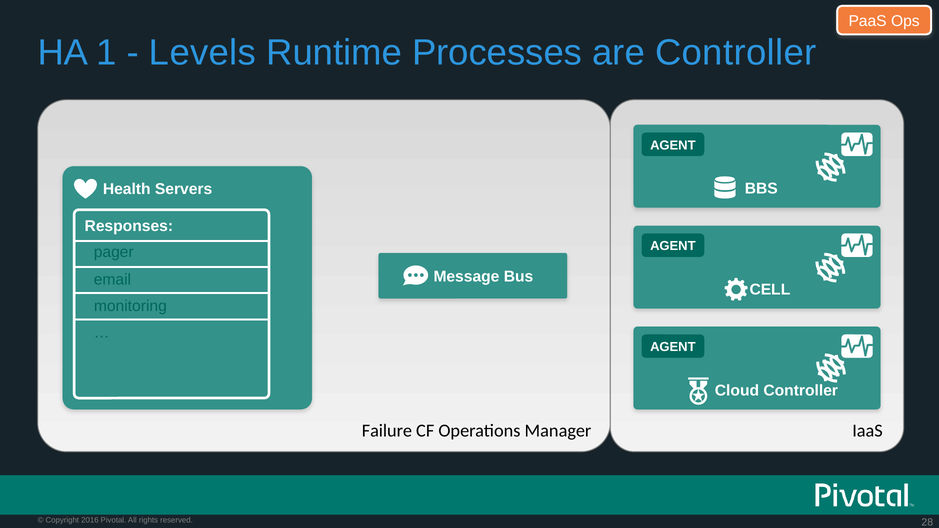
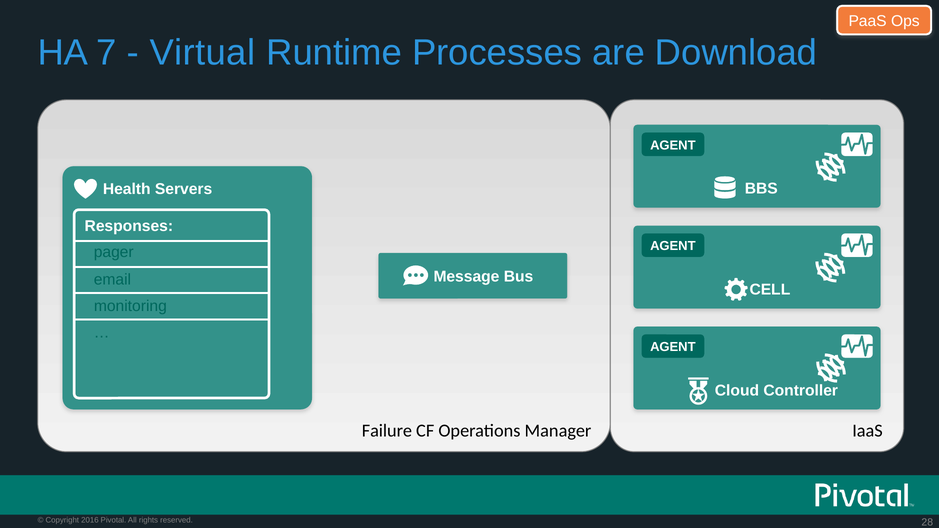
1: 1 -> 7
Levels: Levels -> Virtual
are Controller: Controller -> Download
